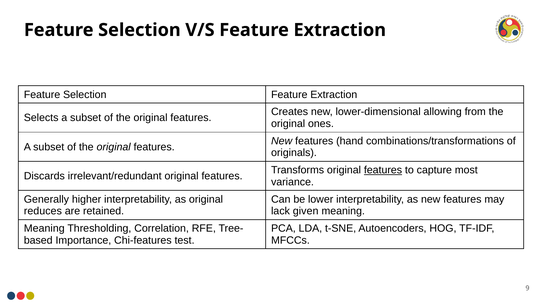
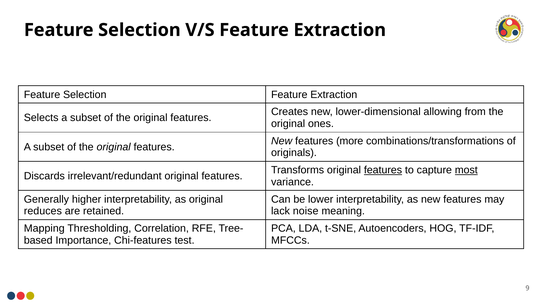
hand: hand -> more
most underline: none -> present
given: given -> noise
Meaning at (44, 228): Meaning -> Mapping
